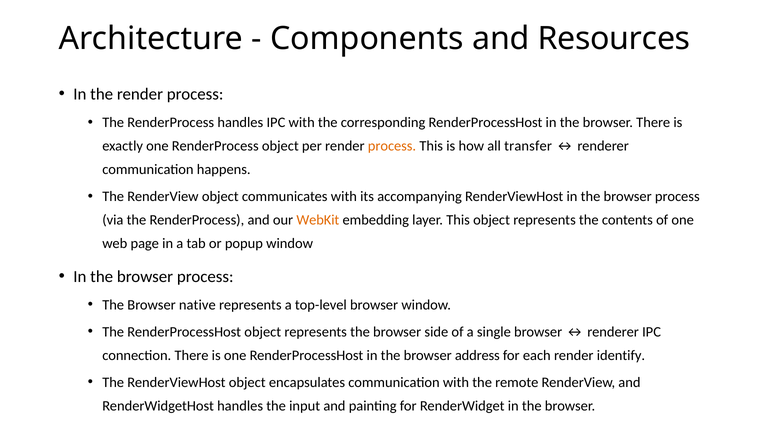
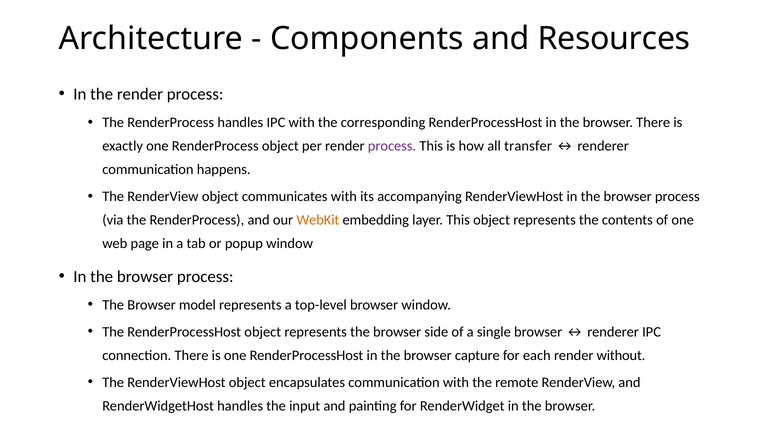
process at (392, 146) colour: orange -> purple
native: native -> model
address: address -> capture
identify: identify -> without
